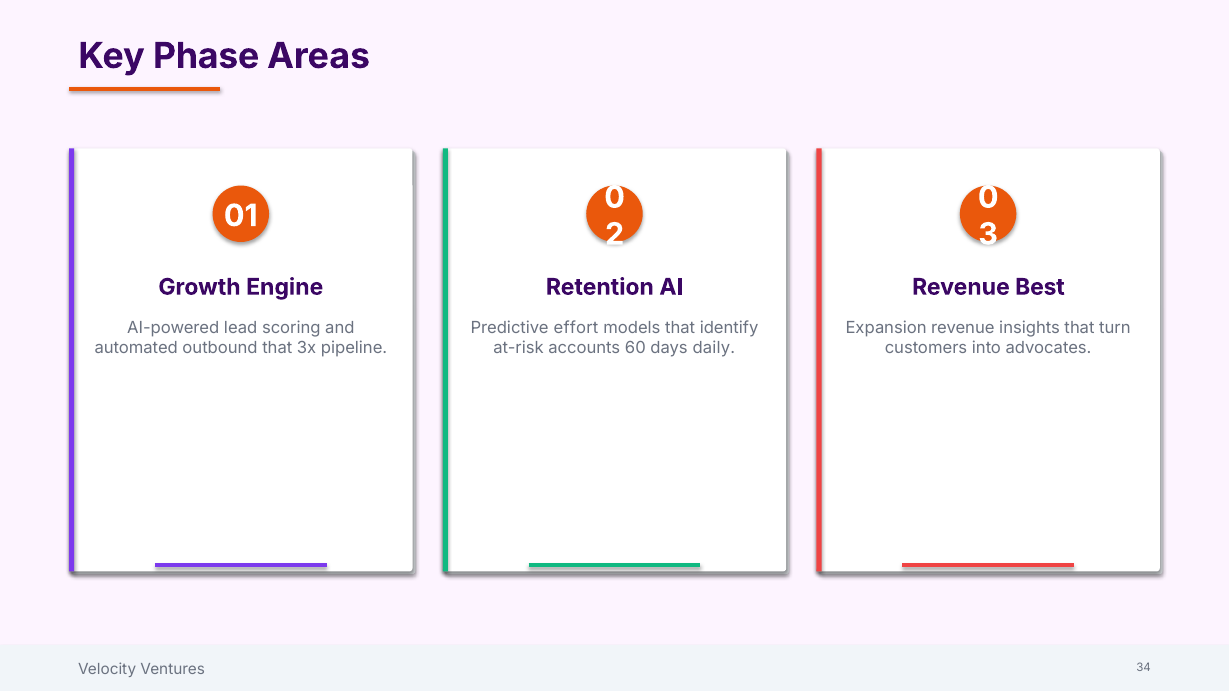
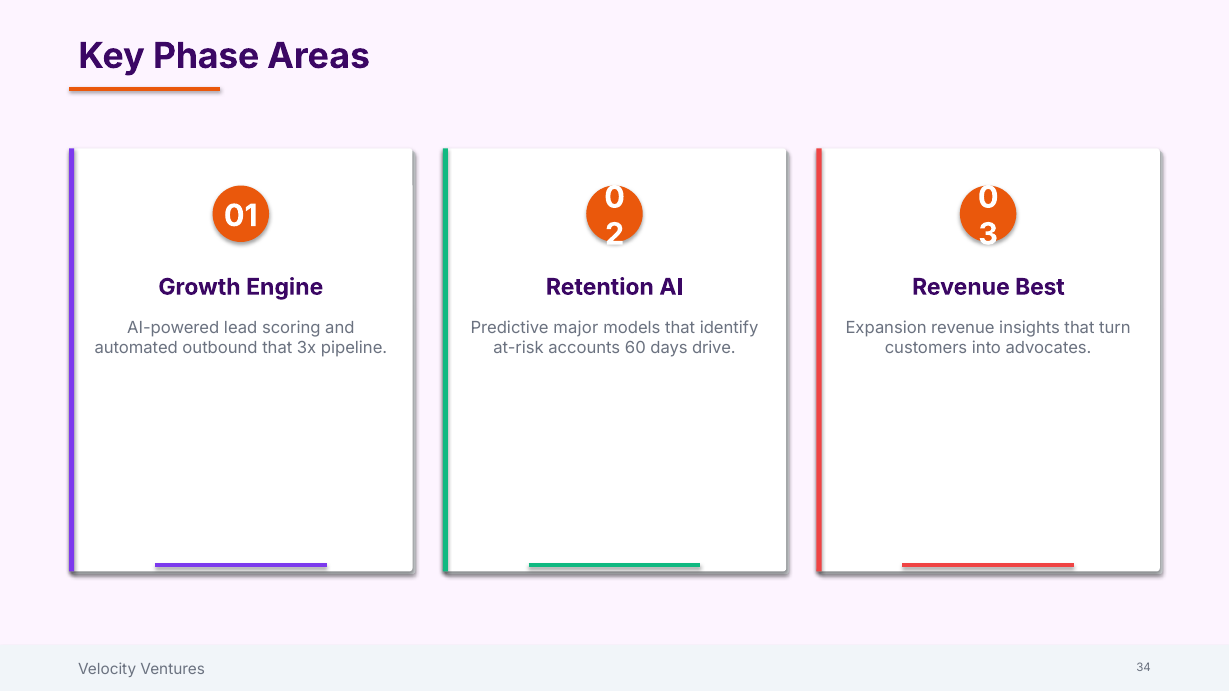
effort: effort -> major
daily: daily -> drive
